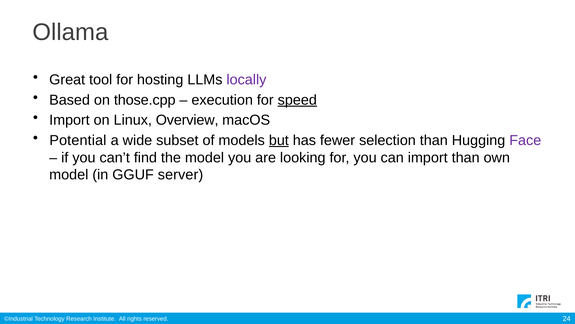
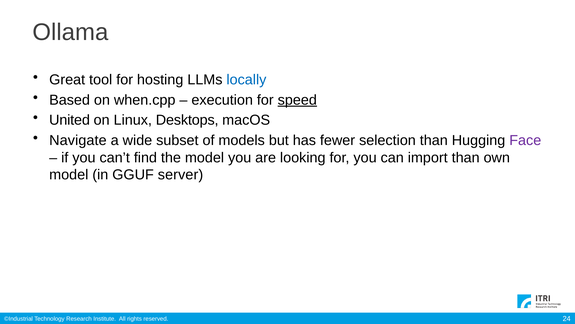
locally colour: purple -> blue
those.cpp: those.cpp -> when.cpp
Import at (69, 120): Import -> United
Overview: Overview -> Desktops
Potential: Potential -> Navigate
but underline: present -> none
